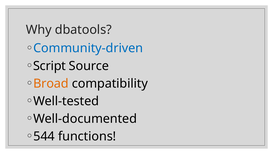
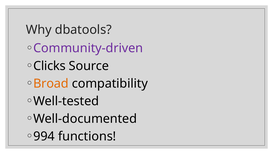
Community-driven colour: blue -> purple
Script: Script -> Clicks
544: 544 -> 994
